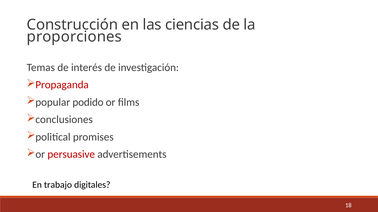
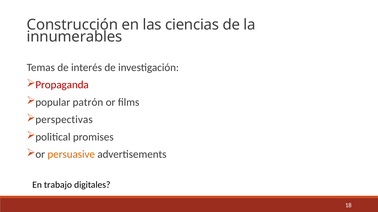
proporciones: proporciones -> innumerables
podido: podido -> patrón
conclusiones: conclusiones -> perspectivas
persuasive colour: red -> orange
